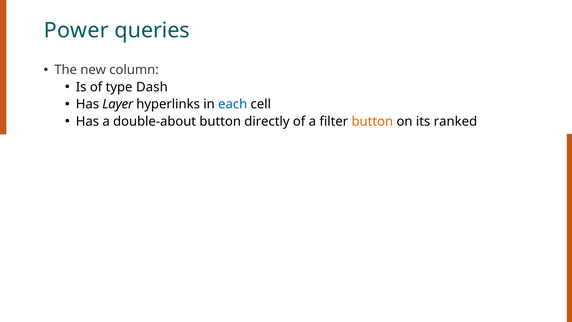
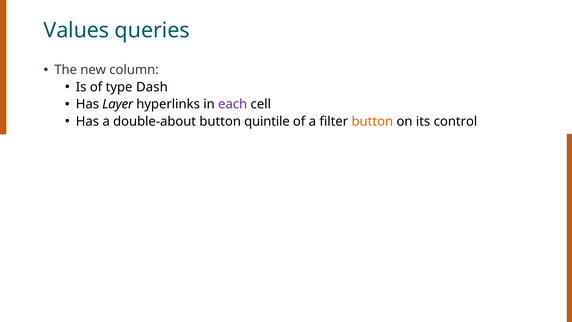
Power: Power -> Values
each colour: blue -> purple
directly: directly -> quintile
ranked: ranked -> control
